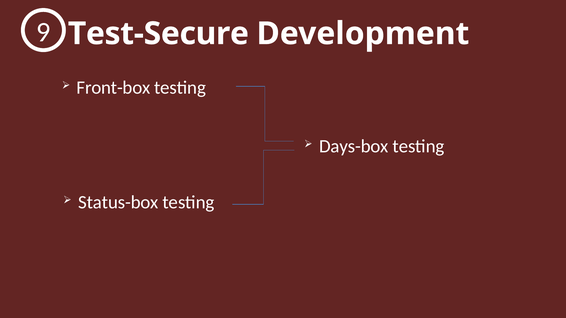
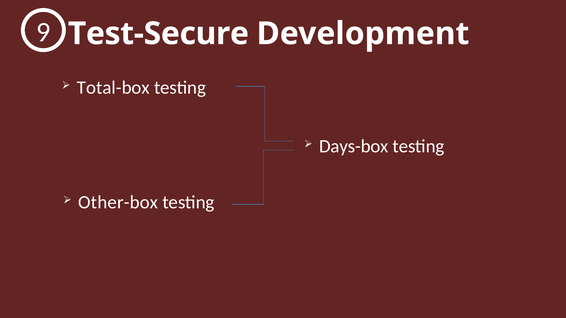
Front-box: Front-box -> Total-box
Status-box: Status-box -> Other-box
